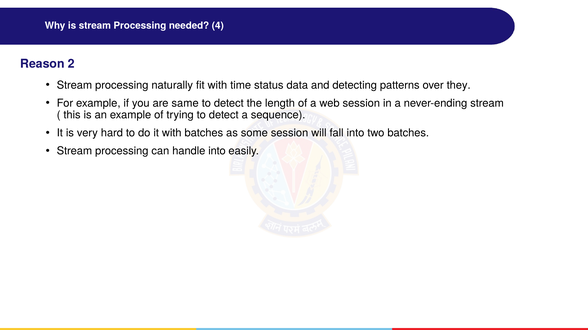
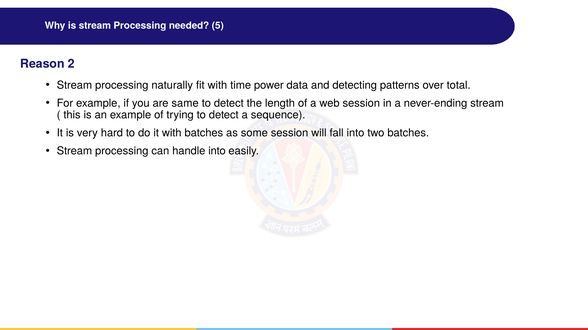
4: 4 -> 5
status: status -> power
they: they -> total
